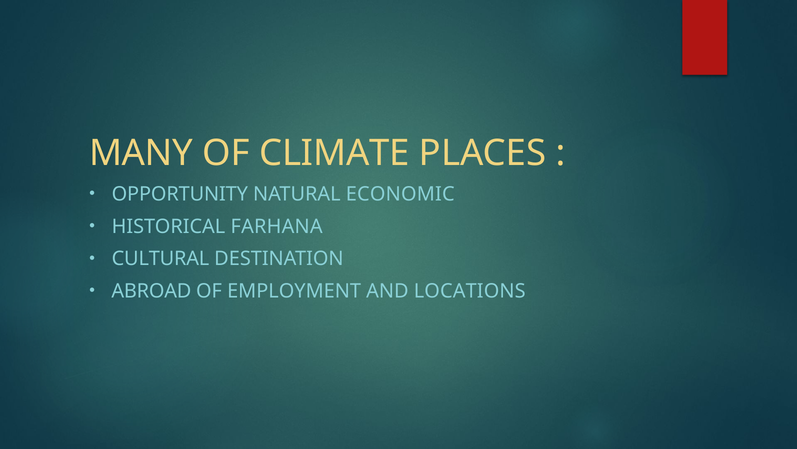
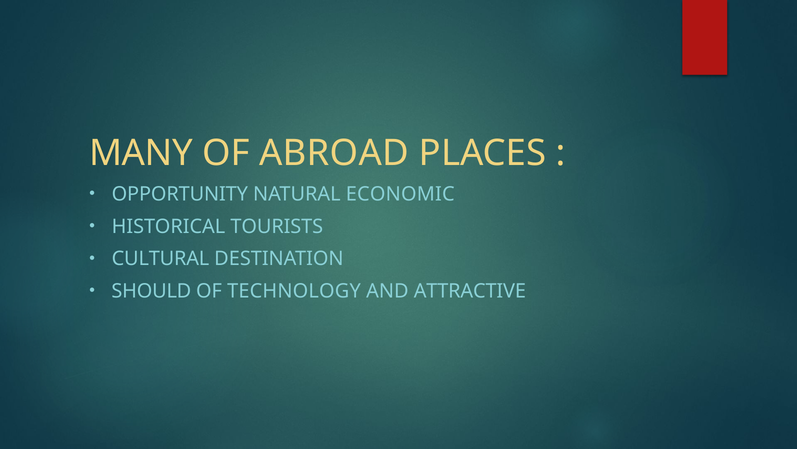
CLIMATE: CLIMATE -> ABROAD
FARHANA: FARHANA -> TOURISTS
ABROAD: ABROAD -> SHOULD
EMPLOYMENT: EMPLOYMENT -> TECHNOLOGY
LOCATIONS: LOCATIONS -> ATTRACTIVE
